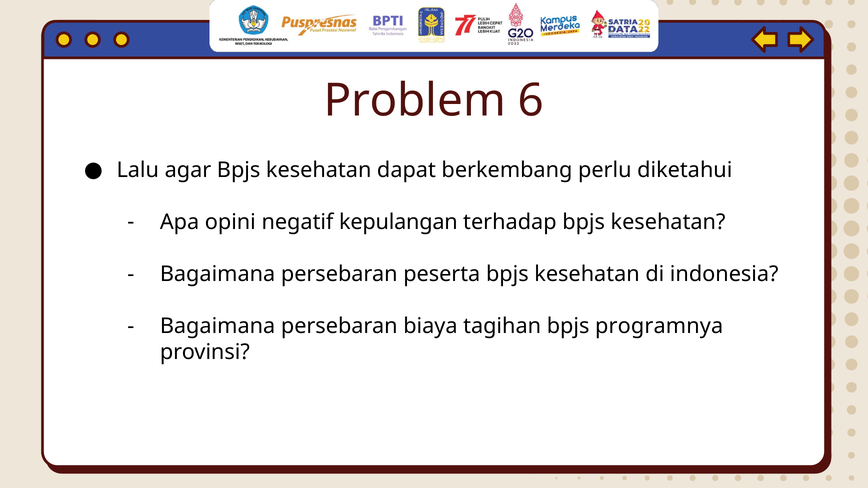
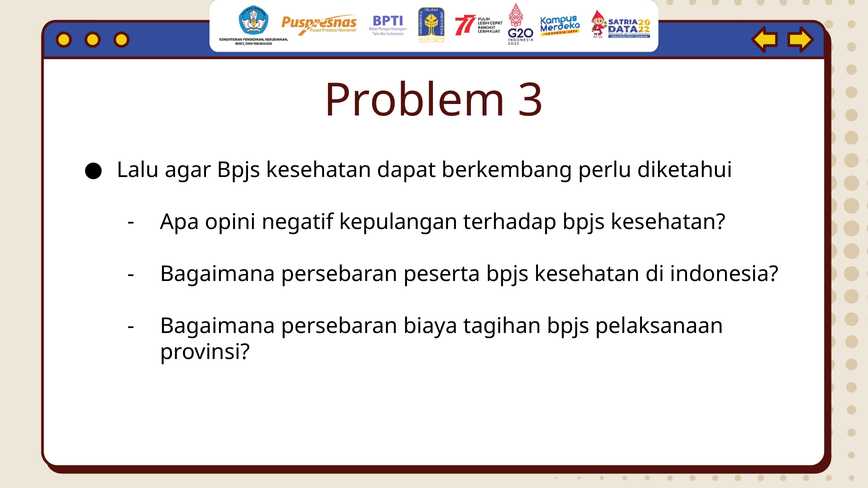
6: 6 -> 3
programnya: programnya -> pelaksanaan
